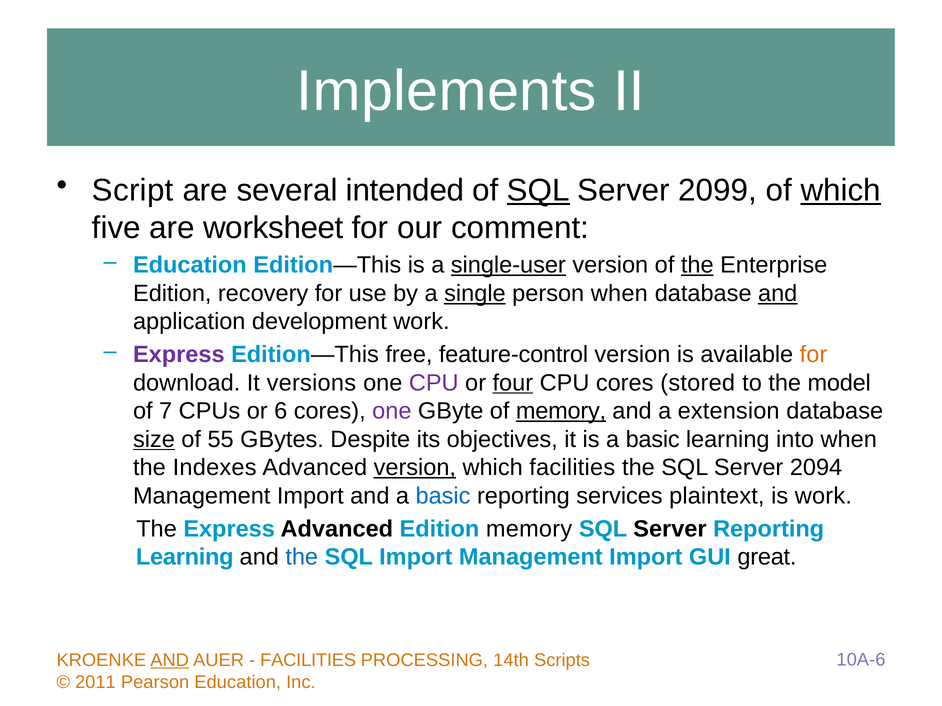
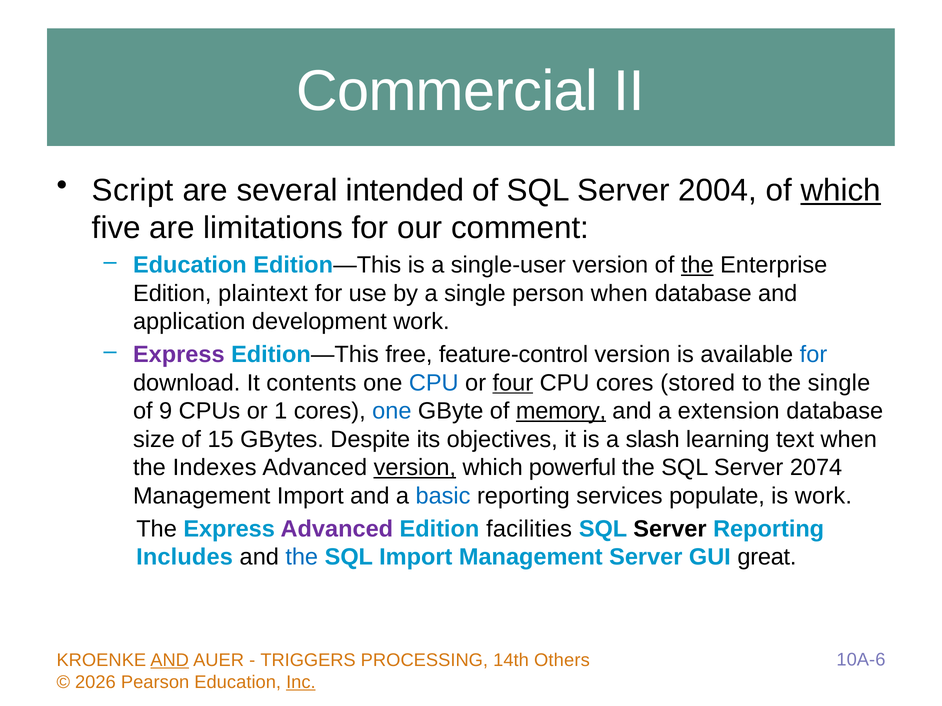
Implements: Implements -> Commercial
SQL at (538, 191) underline: present -> none
2099: 2099 -> 2004
worksheet: worksheet -> limitations
single-user underline: present -> none
recovery: recovery -> plaintext
single at (475, 294) underline: present -> none
and at (778, 294) underline: present -> none
for at (813, 355) colour: orange -> blue
versions: versions -> contents
CPU at (434, 383) colour: purple -> blue
the model: model -> single
7: 7 -> 9
6: 6 -> 1
one at (392, 411) colour: purple -> blue
size underline: present -> none
55: 55 -> 15
is a basic: basic -> slash
into: into -> text
which facilities: facilities -> powerful
2094: 2094 -> 2074
plaintext: plaintext -> populate
Advanced at (337, 529) colour: black -> purple
Edition memory: memory -> facilities
Learning at (185, 557): Learning -> Includes
Import at (646, 557): Import -> Server
FACILITIES at (308, 661): FACILITIES -> TRIGGERS
Scripts: Scripts -> Others
2011: 2011 -> 2026
Inc underline: none -> present
